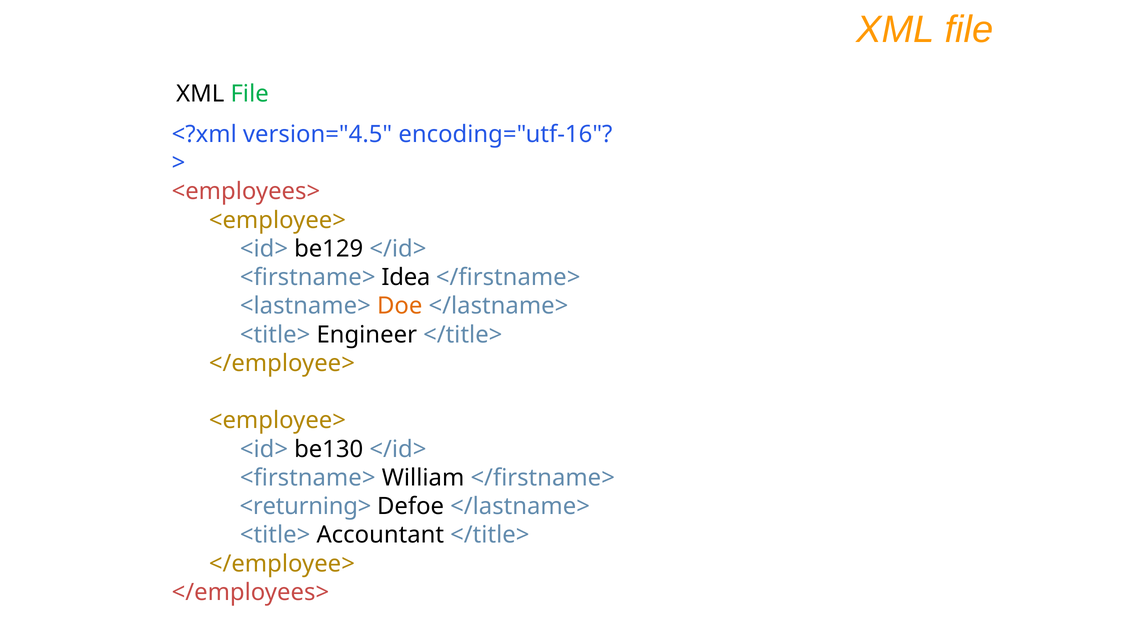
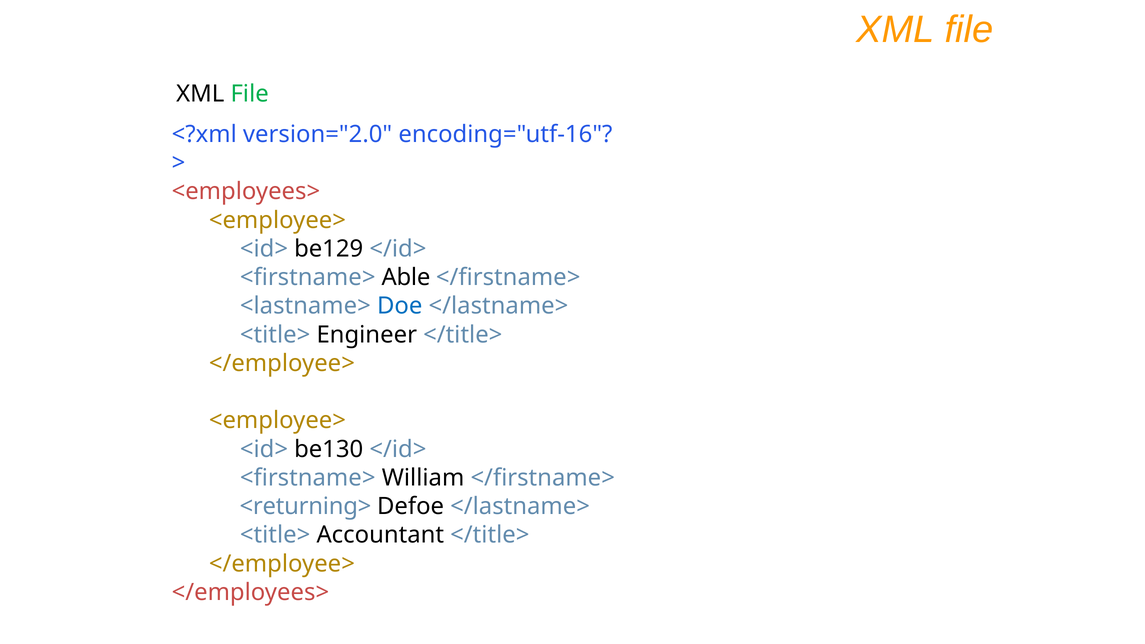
version="4.5: version="4.5 -> version="2.0
Idea: Idea -> Able
Doe colour: orange -> blue
